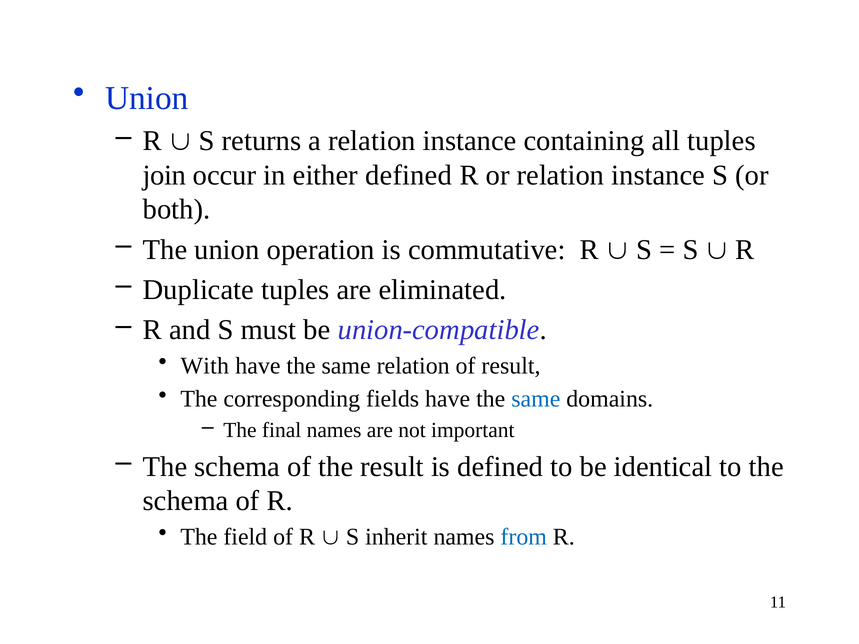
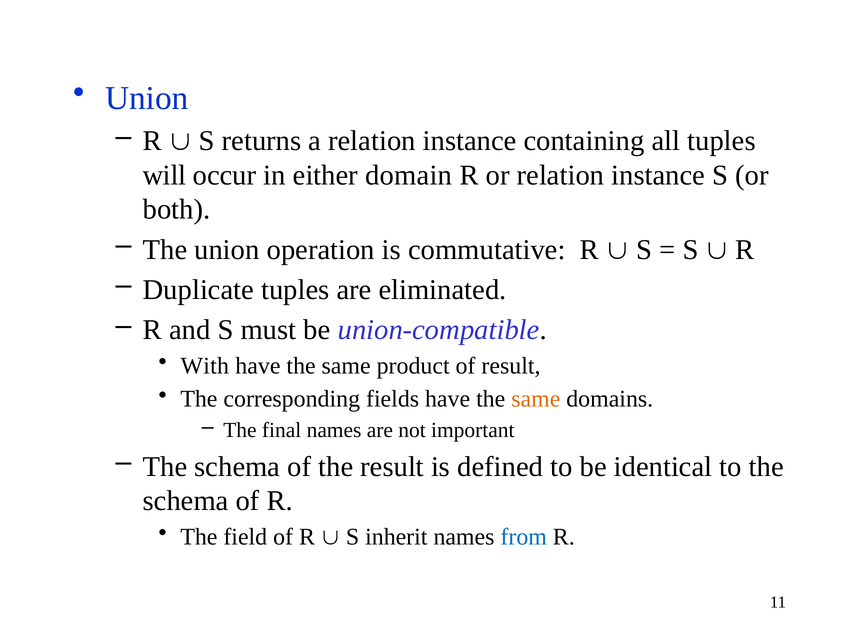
join: join -> will
either defined: defined -> domain
same relation: relation -> product
same at (536, 399) colour: blue -> orange
